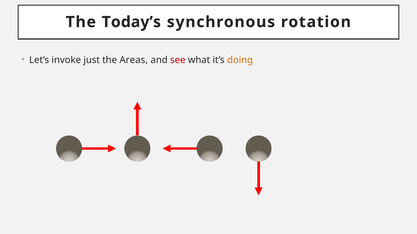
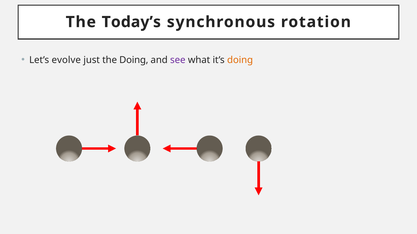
invoke: invoke -> evolve
the Areas: Areas -> Doing
see colour: red -> purple
